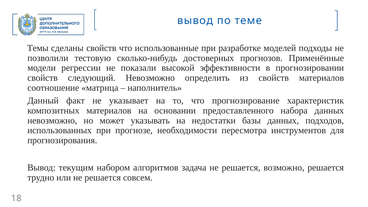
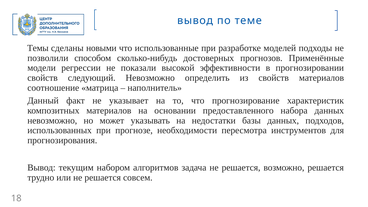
сделаны свойств: свойств -> новыми
тестовую: тестовую -> способом
